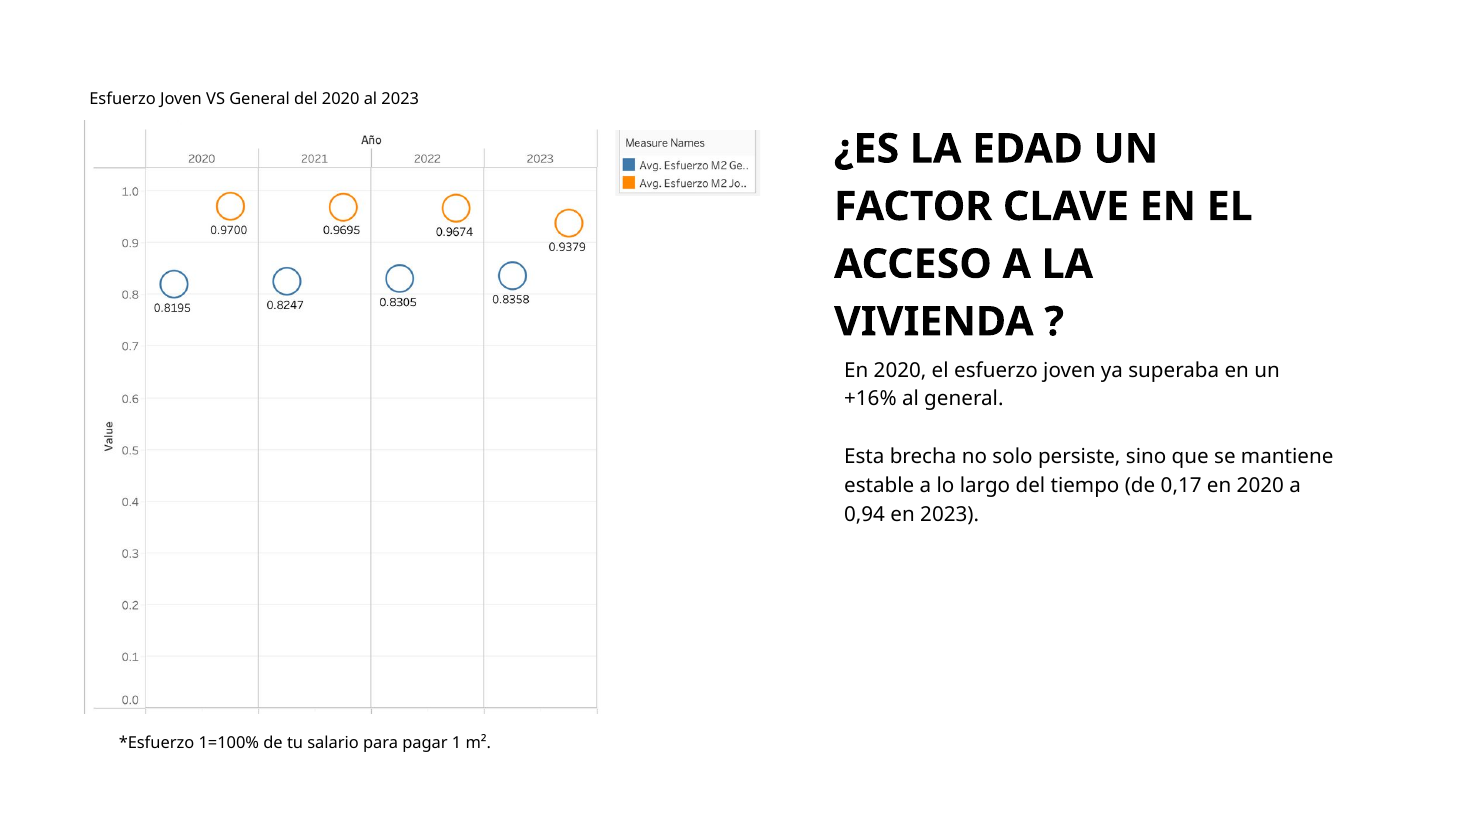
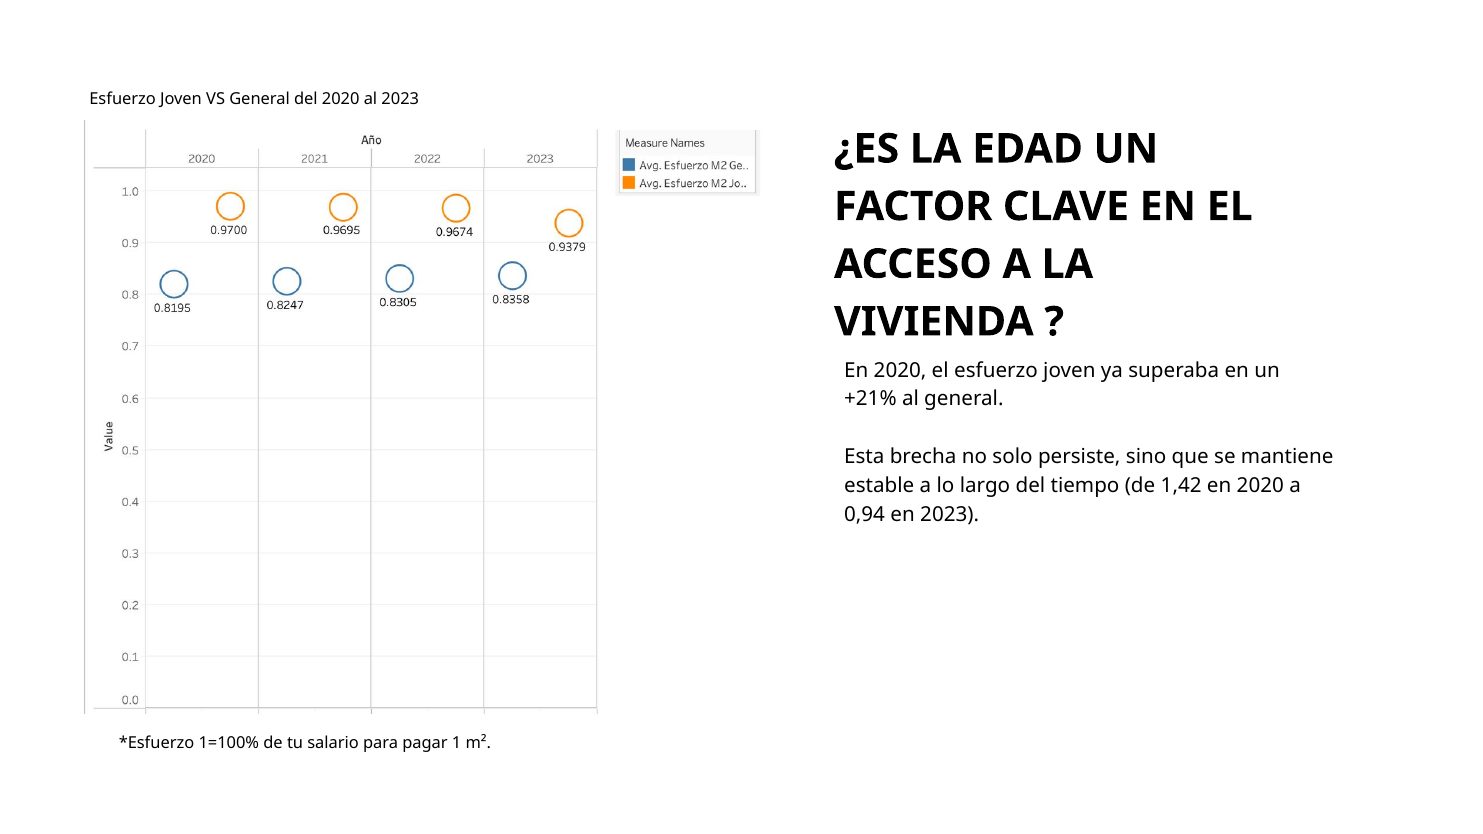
+16%: +16% -> +21%
0,17: 0,17 -> 1,42
